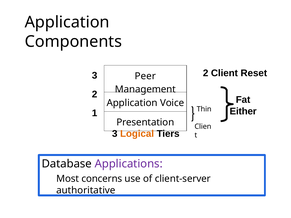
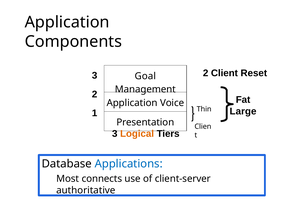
Peer: Peer -> Goal
Either: Either -> Large
Applications colour: purple -> blue
concerns: concerns -> connects
